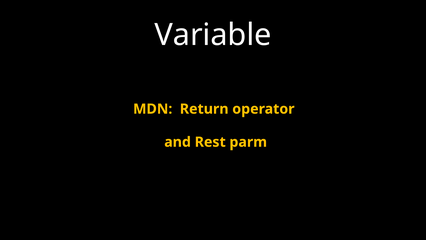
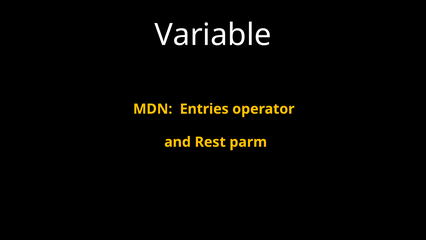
Return: Return -> Entries
